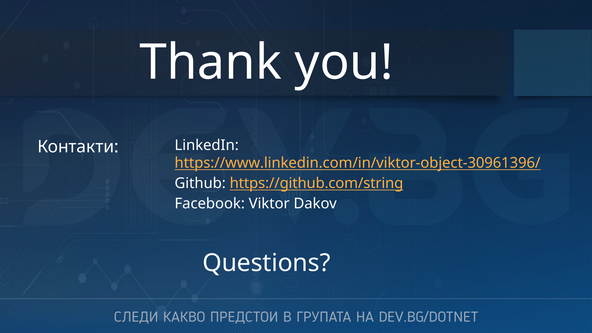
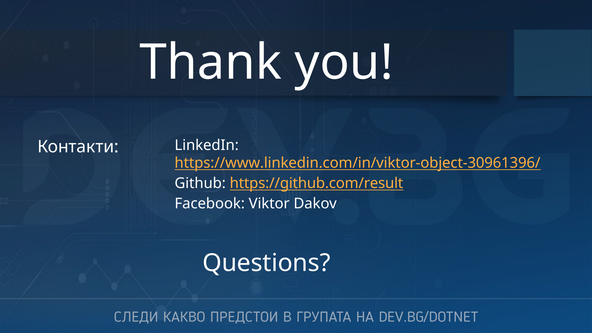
https://github.com/string: https://github.com/string -> https://github.com/result
